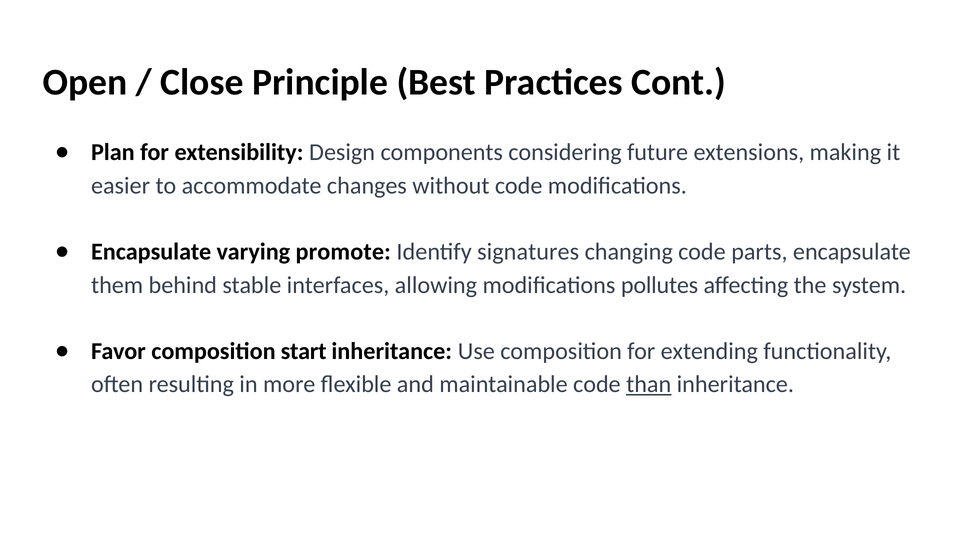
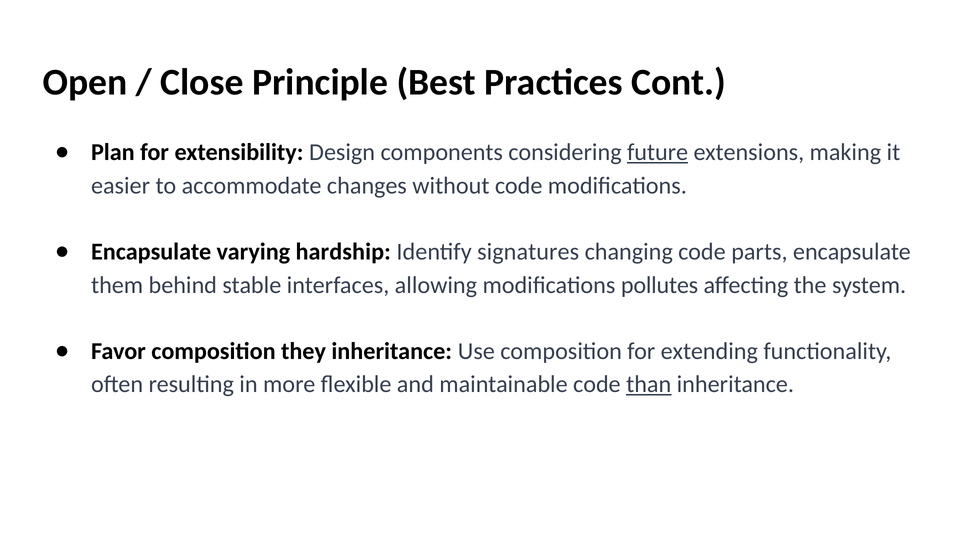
future underline: none -> present
promote: promote -> hardship
start: start -> they
